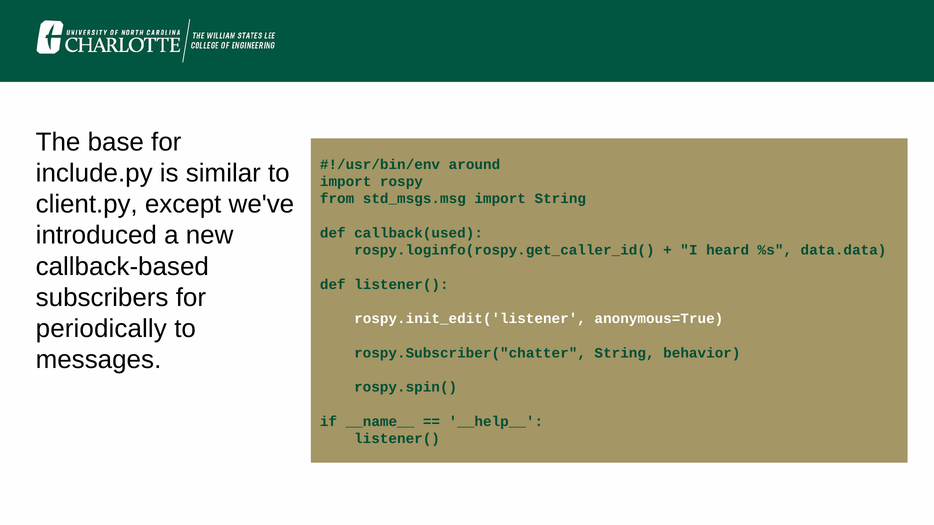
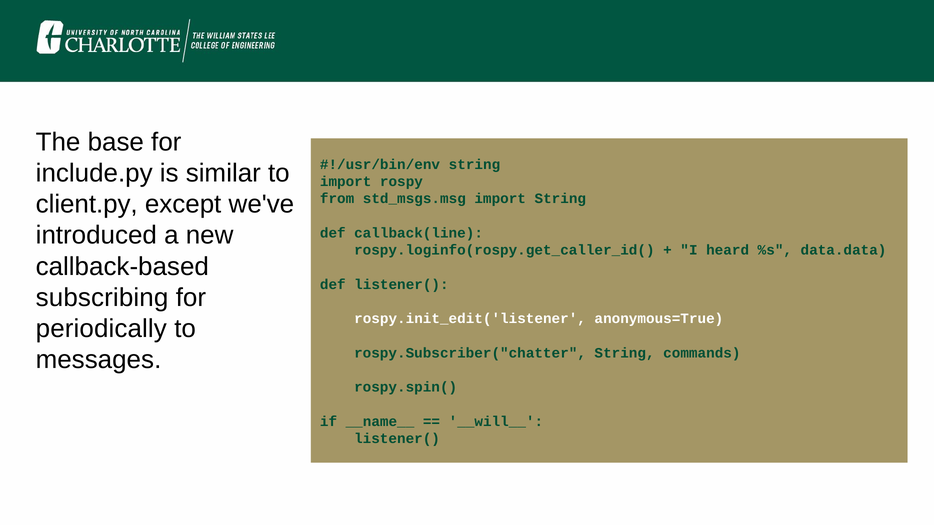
around at (474, 165): around -> string
callback(used: callback(used -> callback(line
subscribers: subscribers -> subscribing
behavior: behavior -> commands
__help__: __help__ -> __will__
